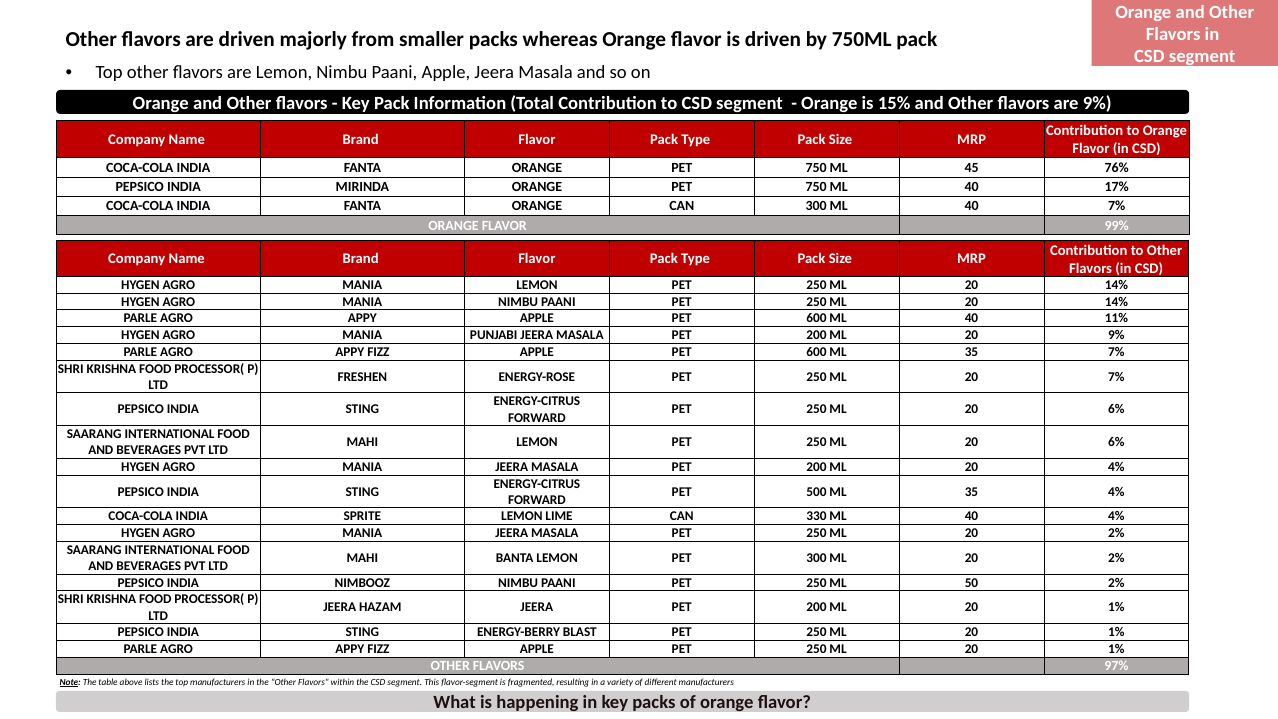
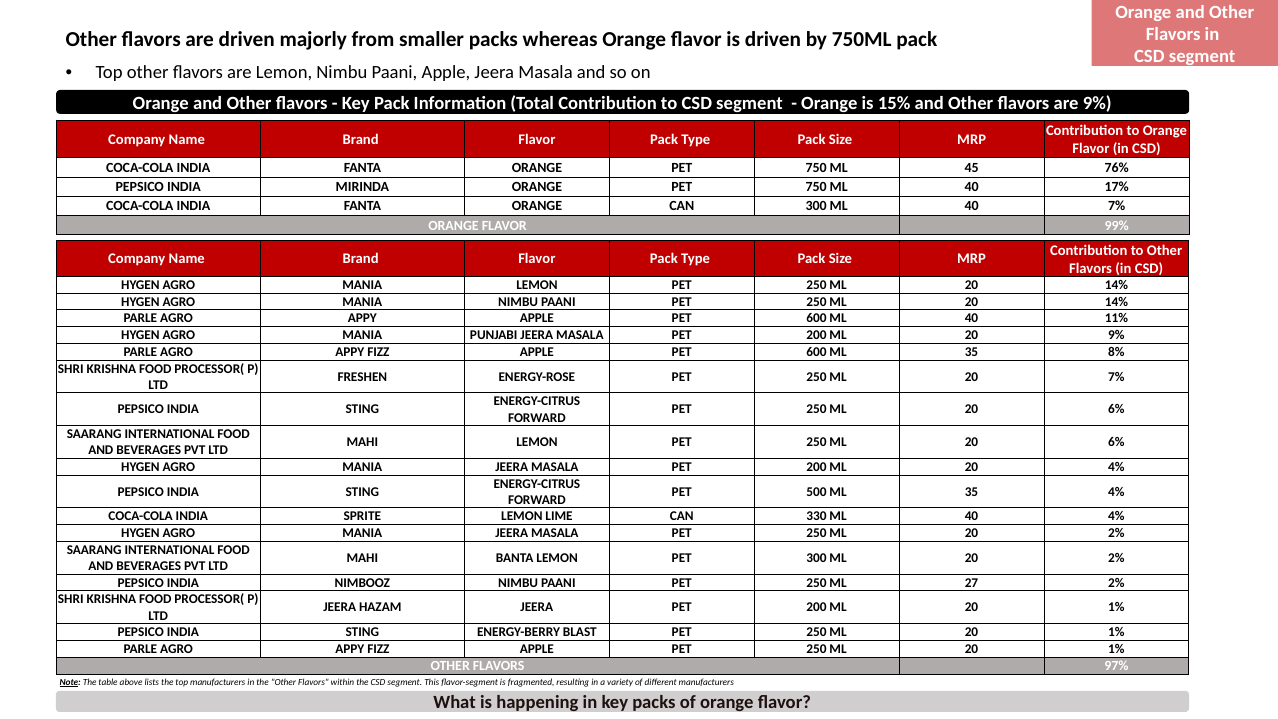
35 7%: 7% -> 8%
50: 50 -> 27
